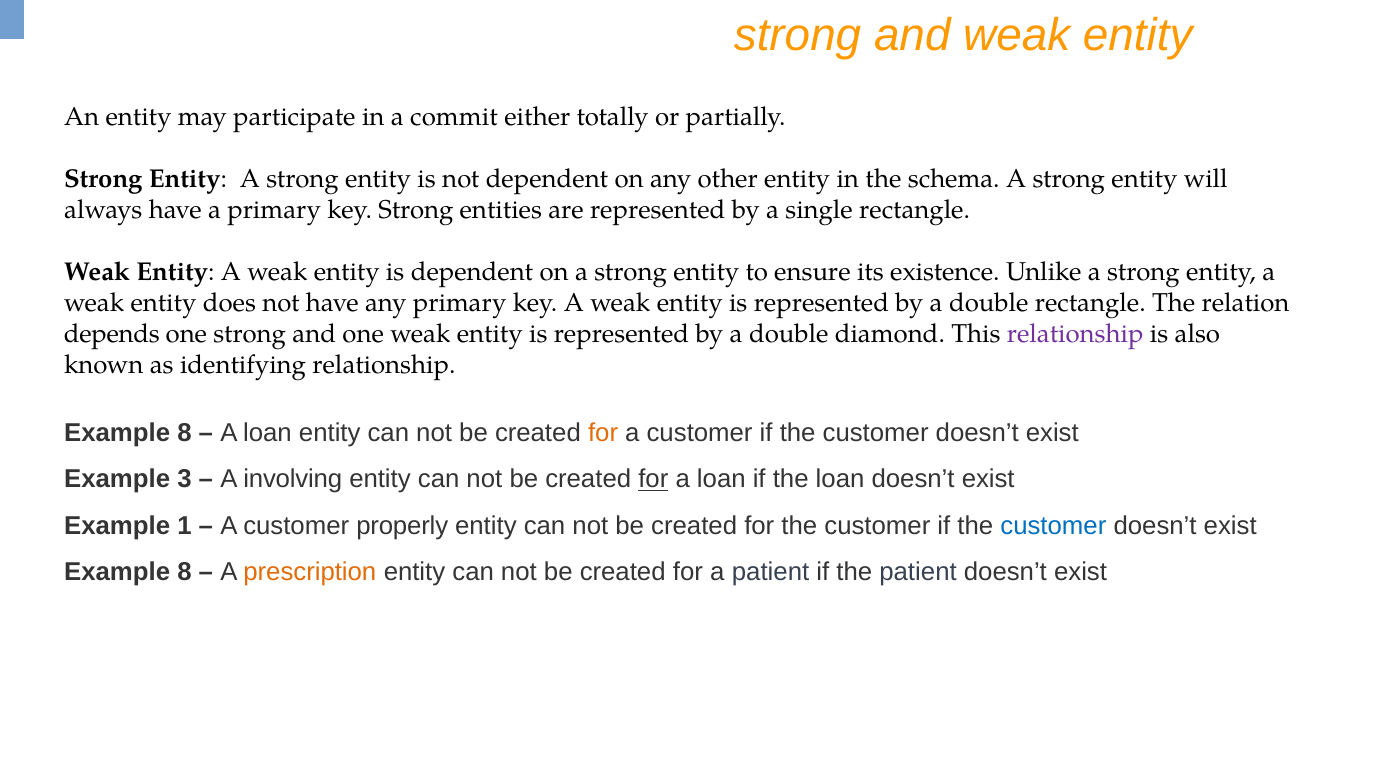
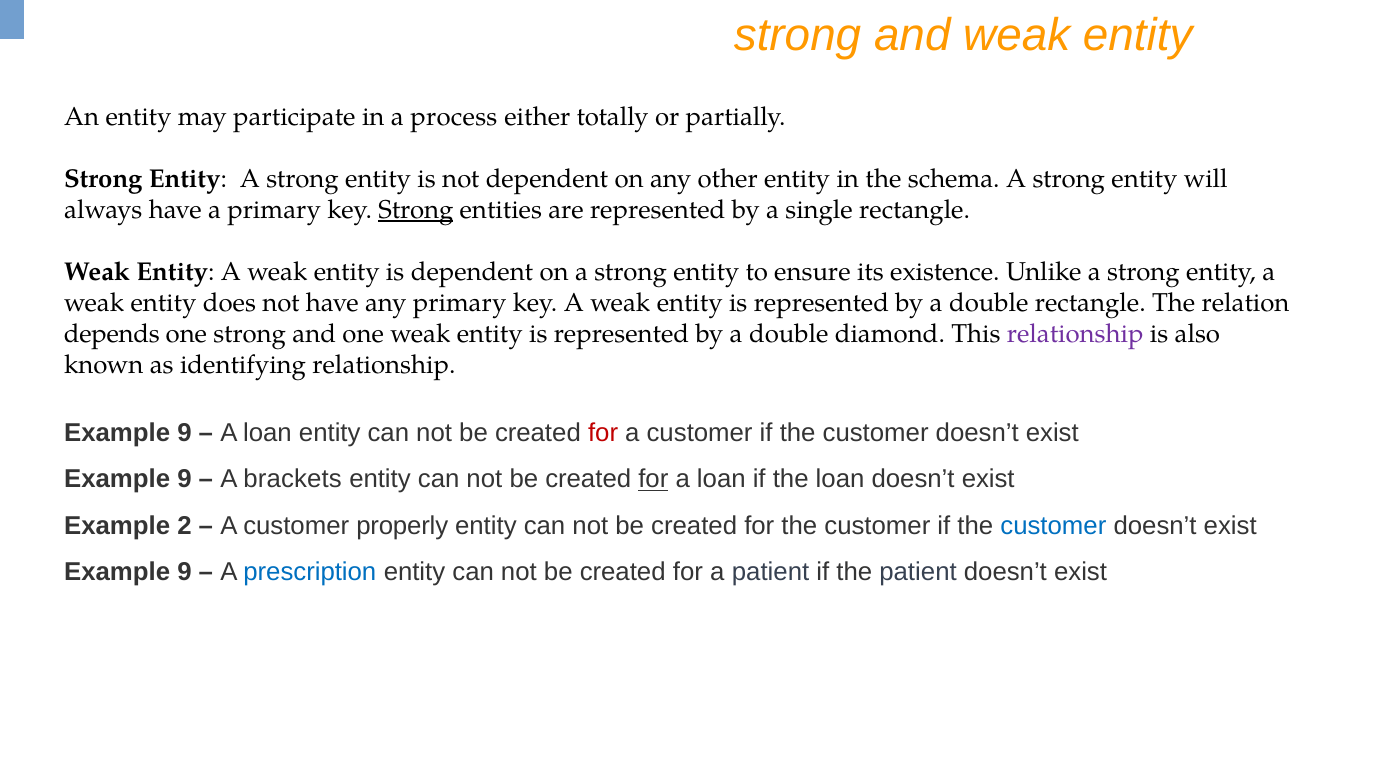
commit: commit -> process
Strong at (416, 210) underline: none -> present
8 at (184, 433): 8 -> 9
for at (603, 433) colour: orange -> red
3 at (184, 479): 3 -> 9
involving: involving -> brackets
1: 1 -> 2
8 at (184, 572): 8 -> 9
prescription colour: orange -> blue
